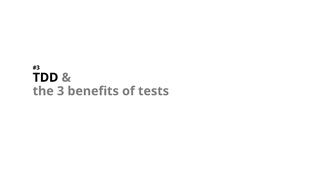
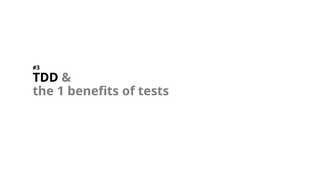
3: 3 -> 1
